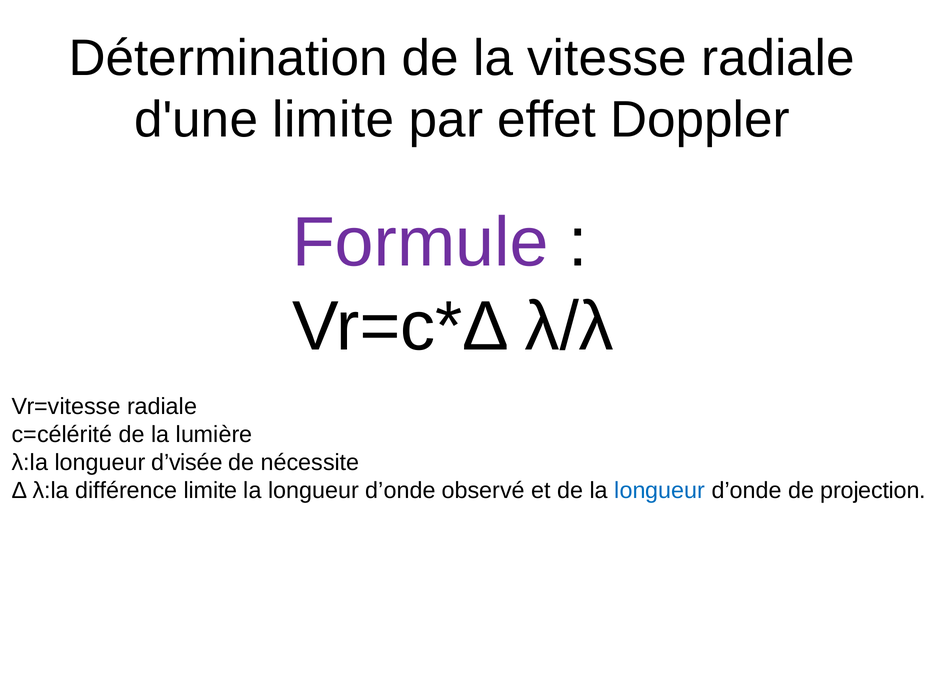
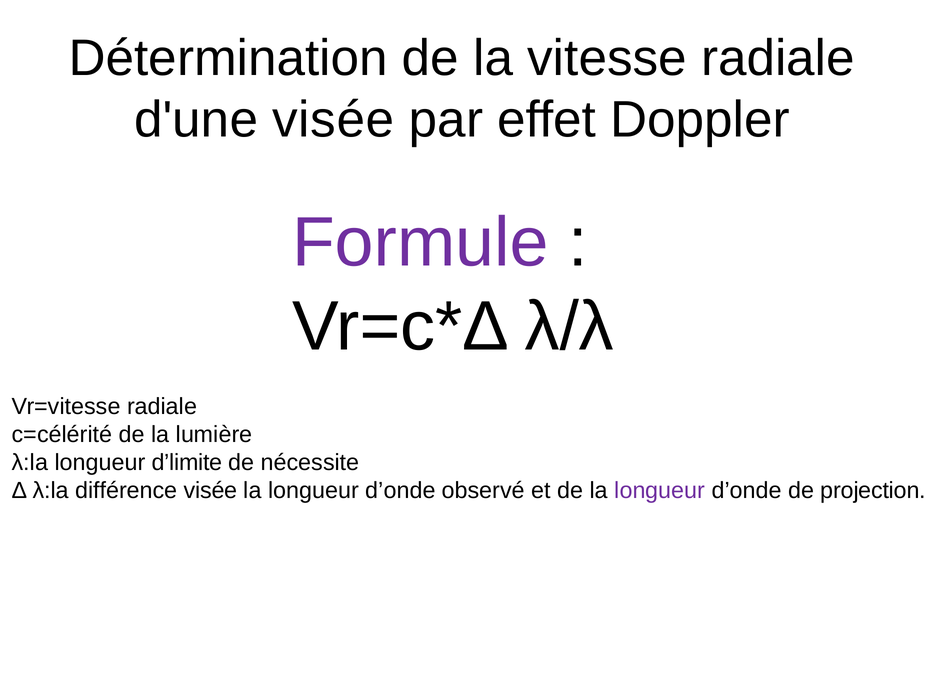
d'une limite: limite -> visée
d’visée: d’visée -> d’limite
différence limite: limite -> visée
longueur at (660, 490) colour: blue -> purple
